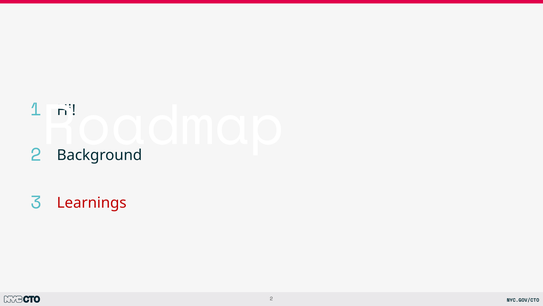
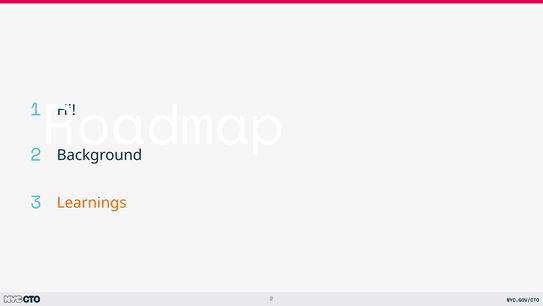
Learnings colour: red -> orange
